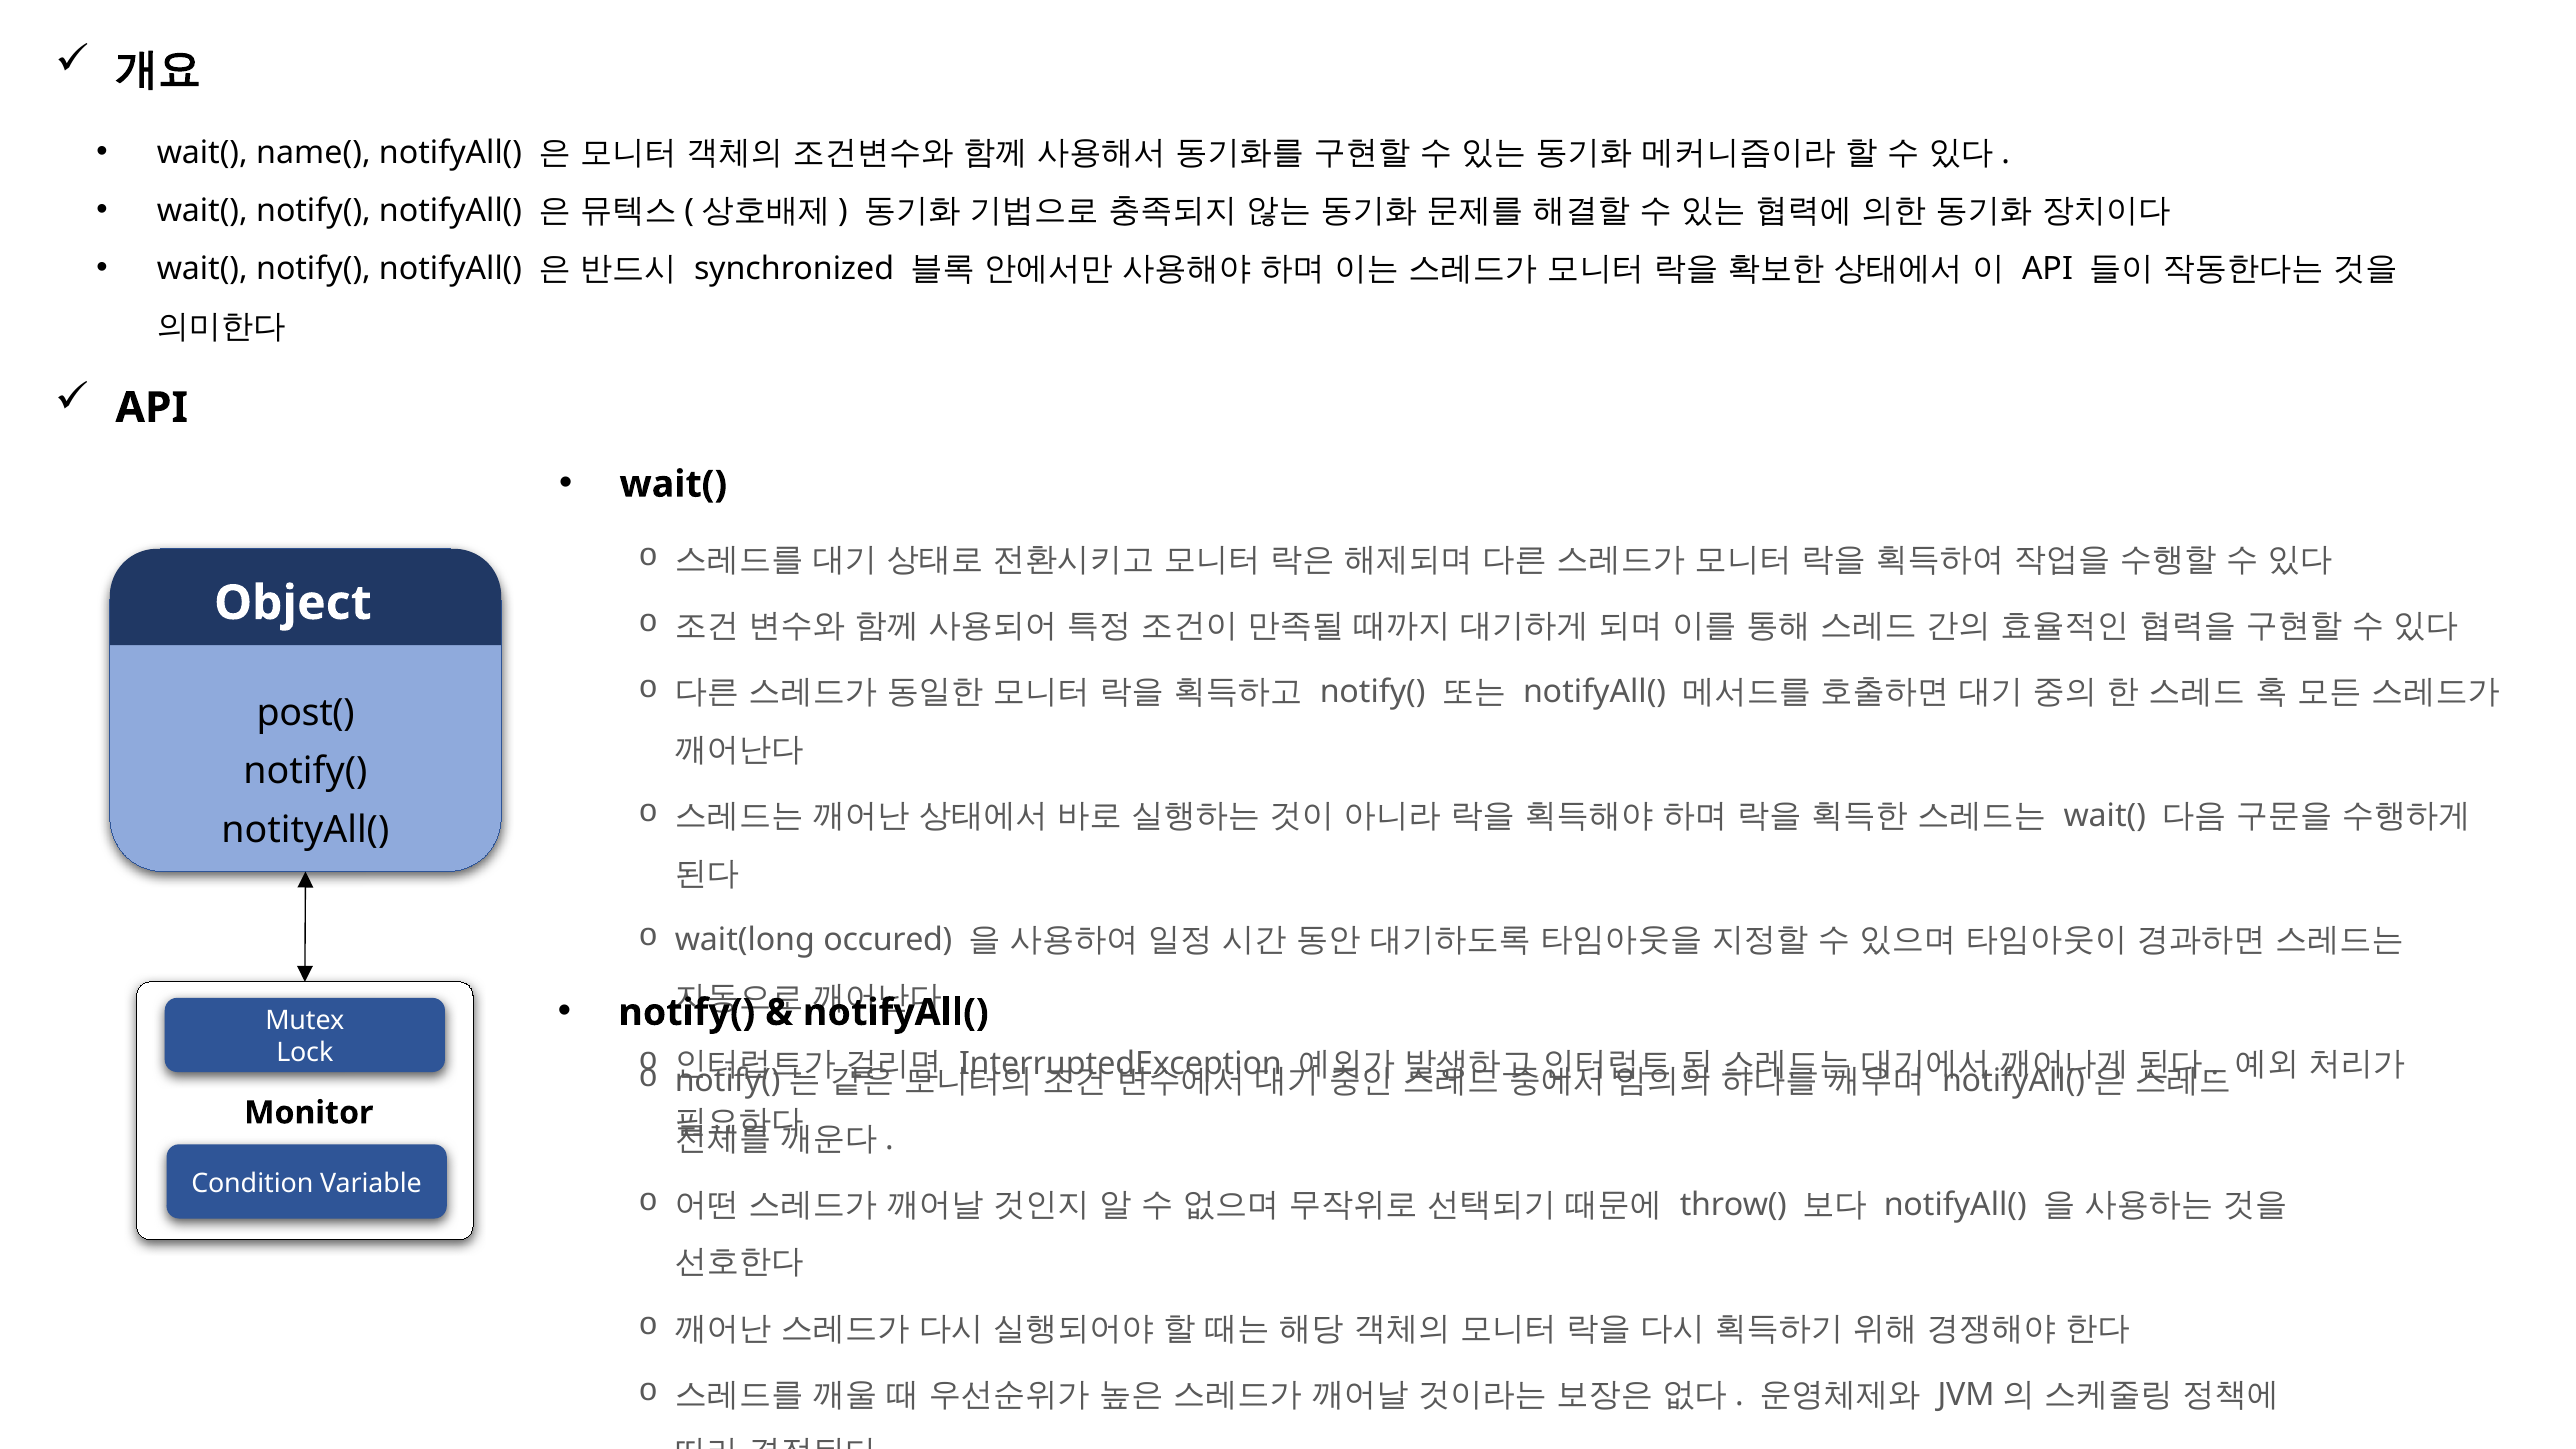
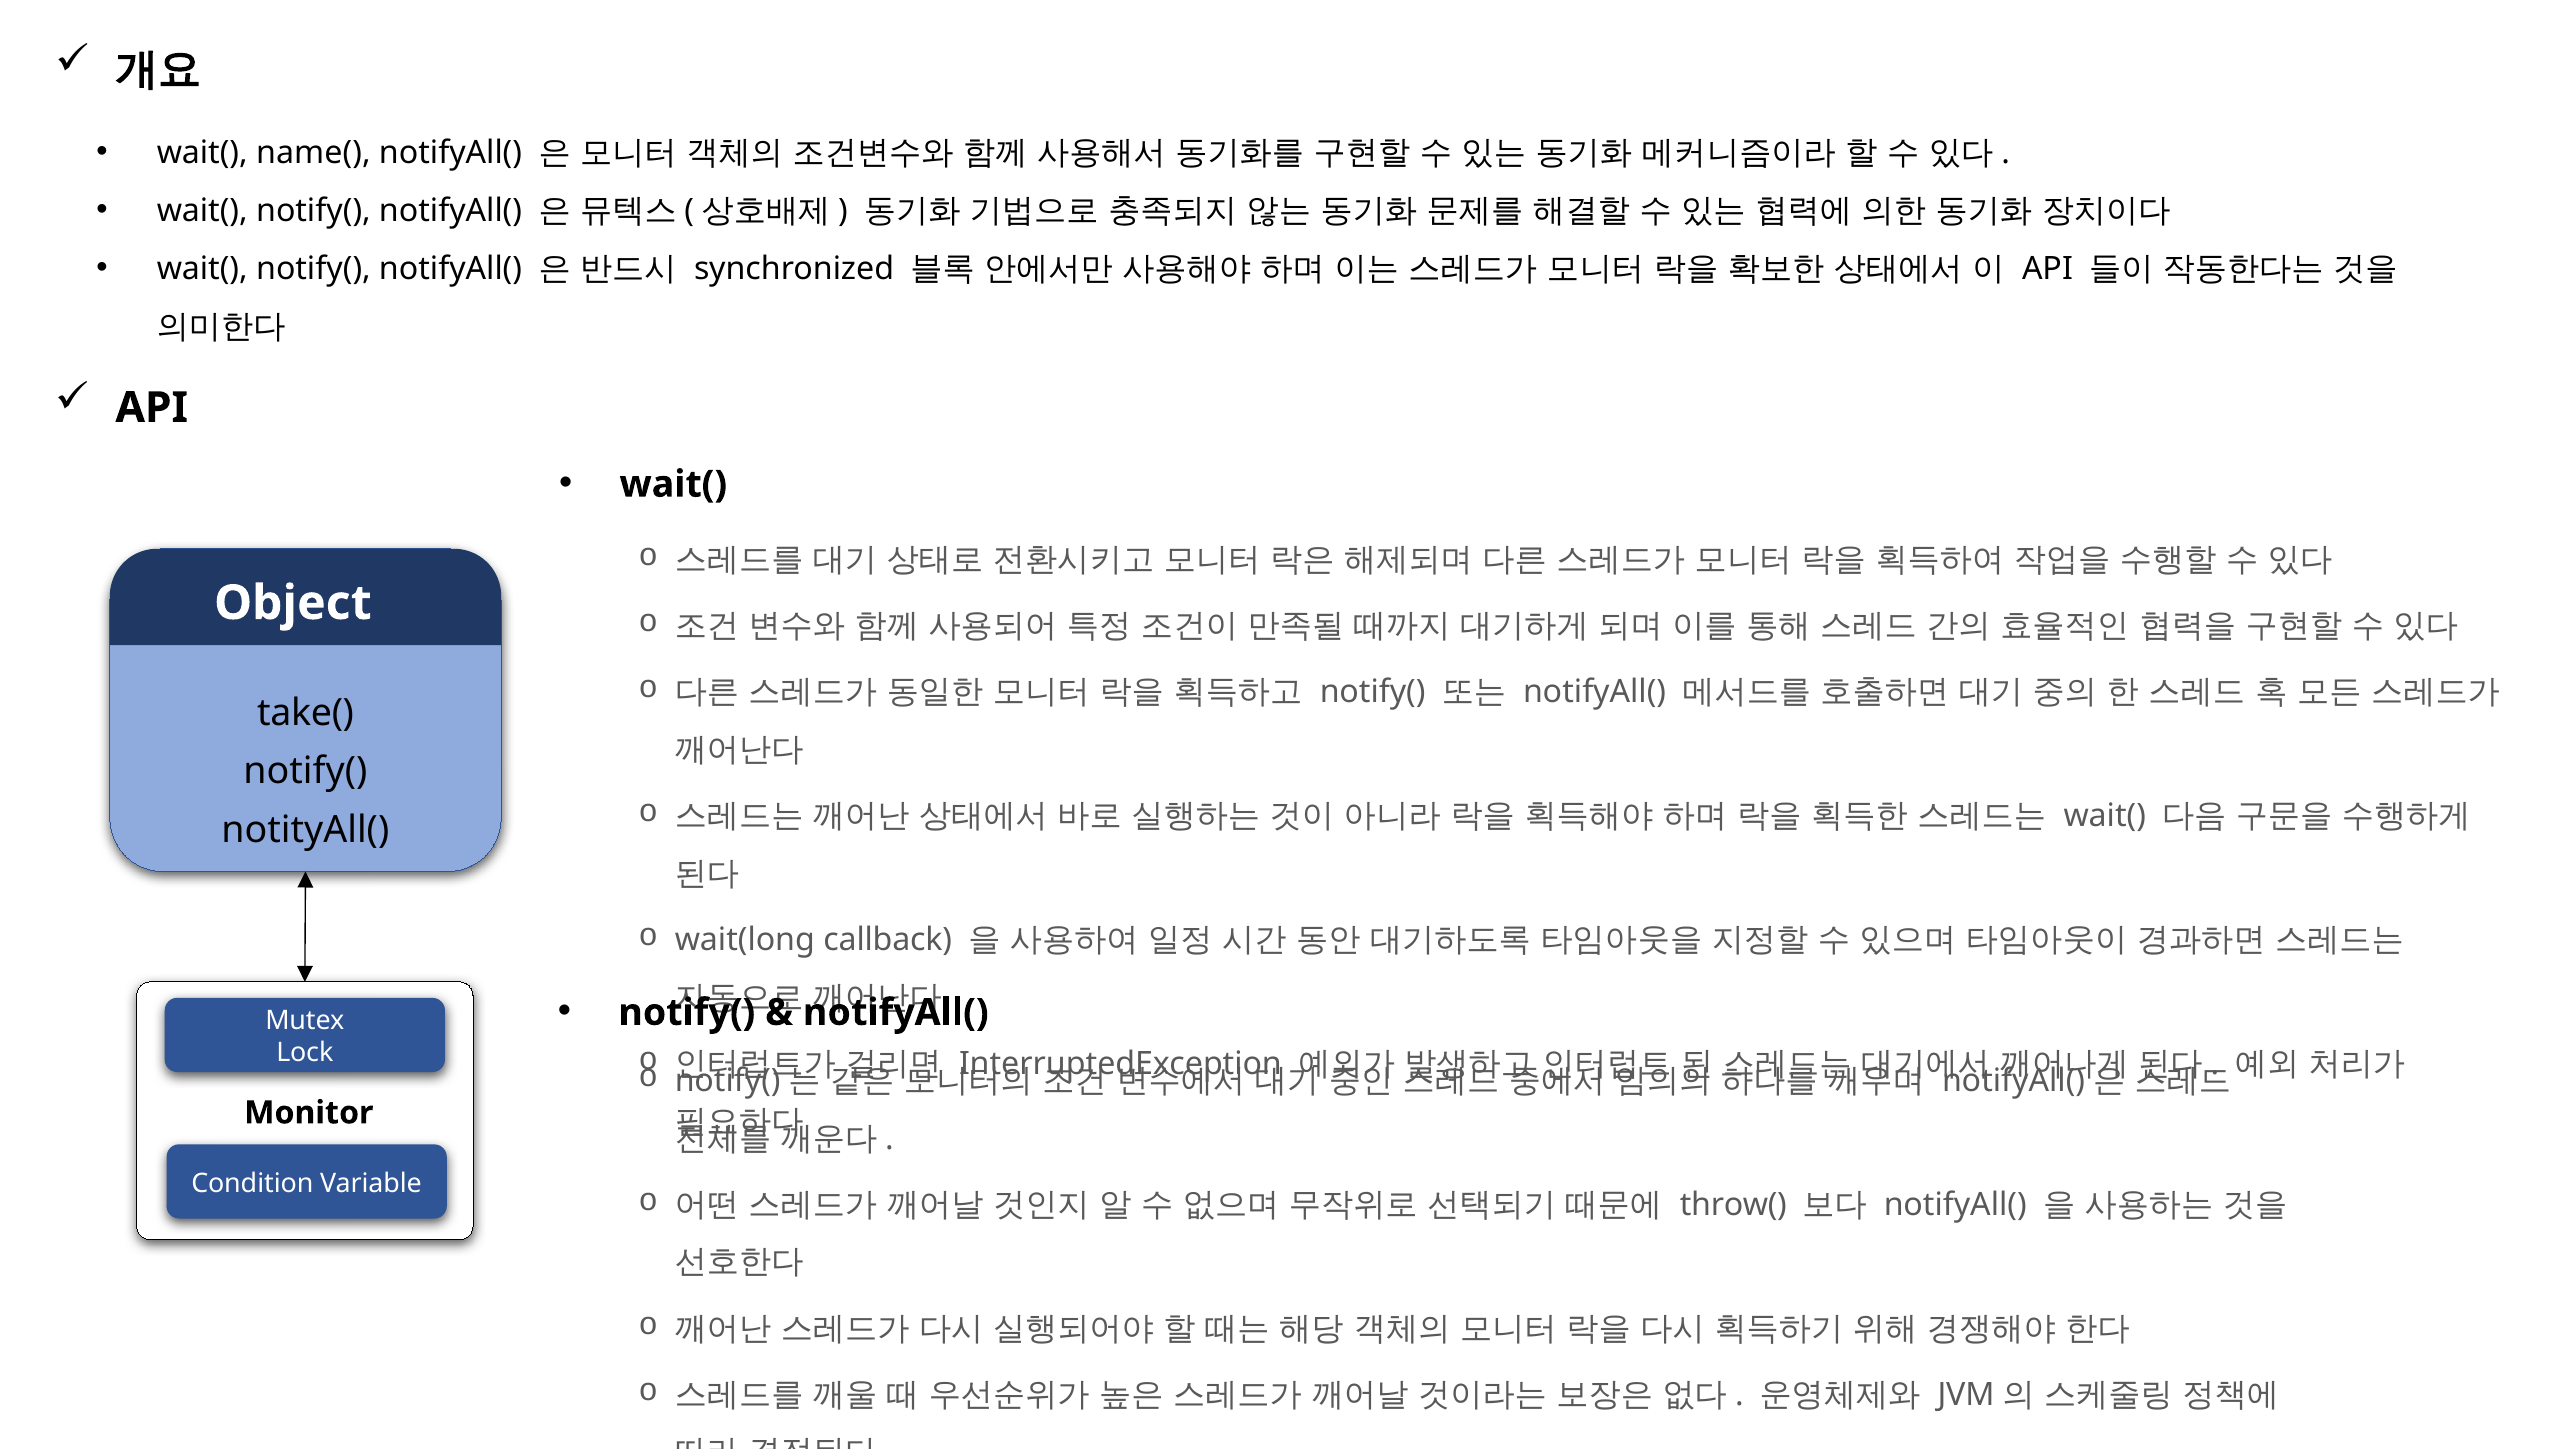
post(: post( -> take(
occured: occured -> callback
